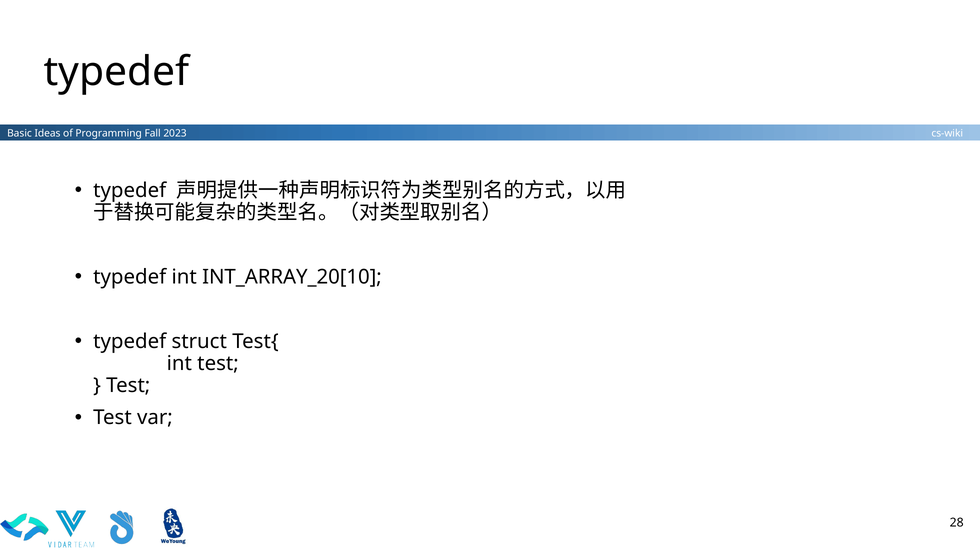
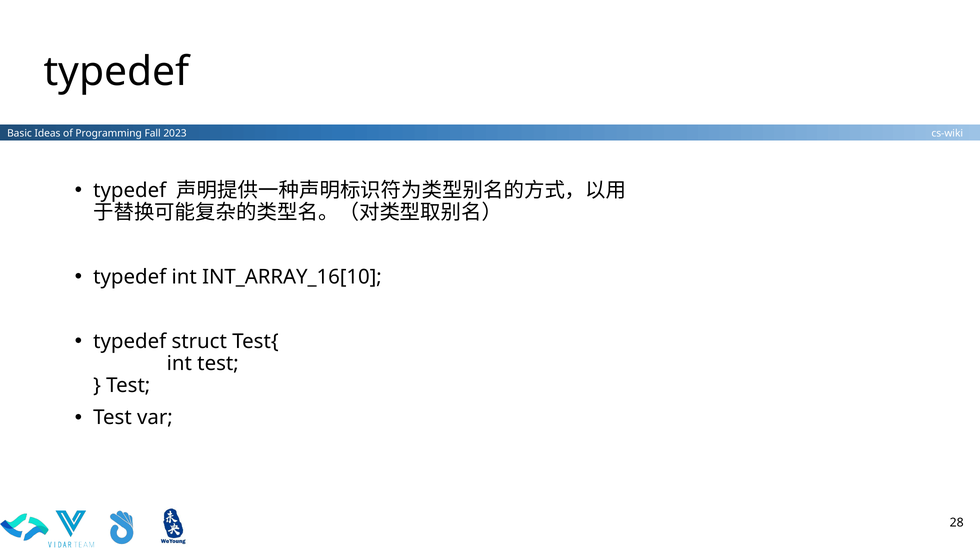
INT_ARRAY_20[10: INT_ARRAY_20[10 -> INT_ARRAY_16[10
